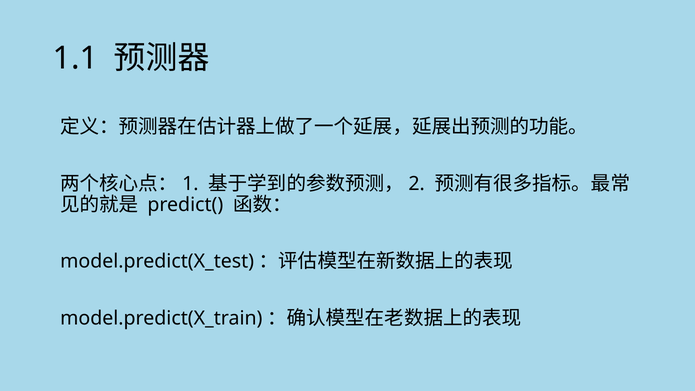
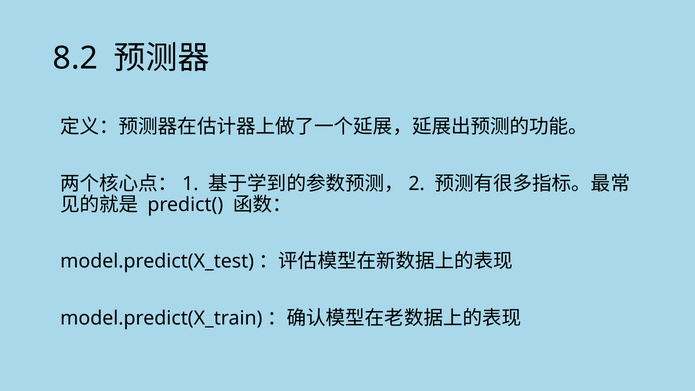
1.1: 1.1 -> 8.2
